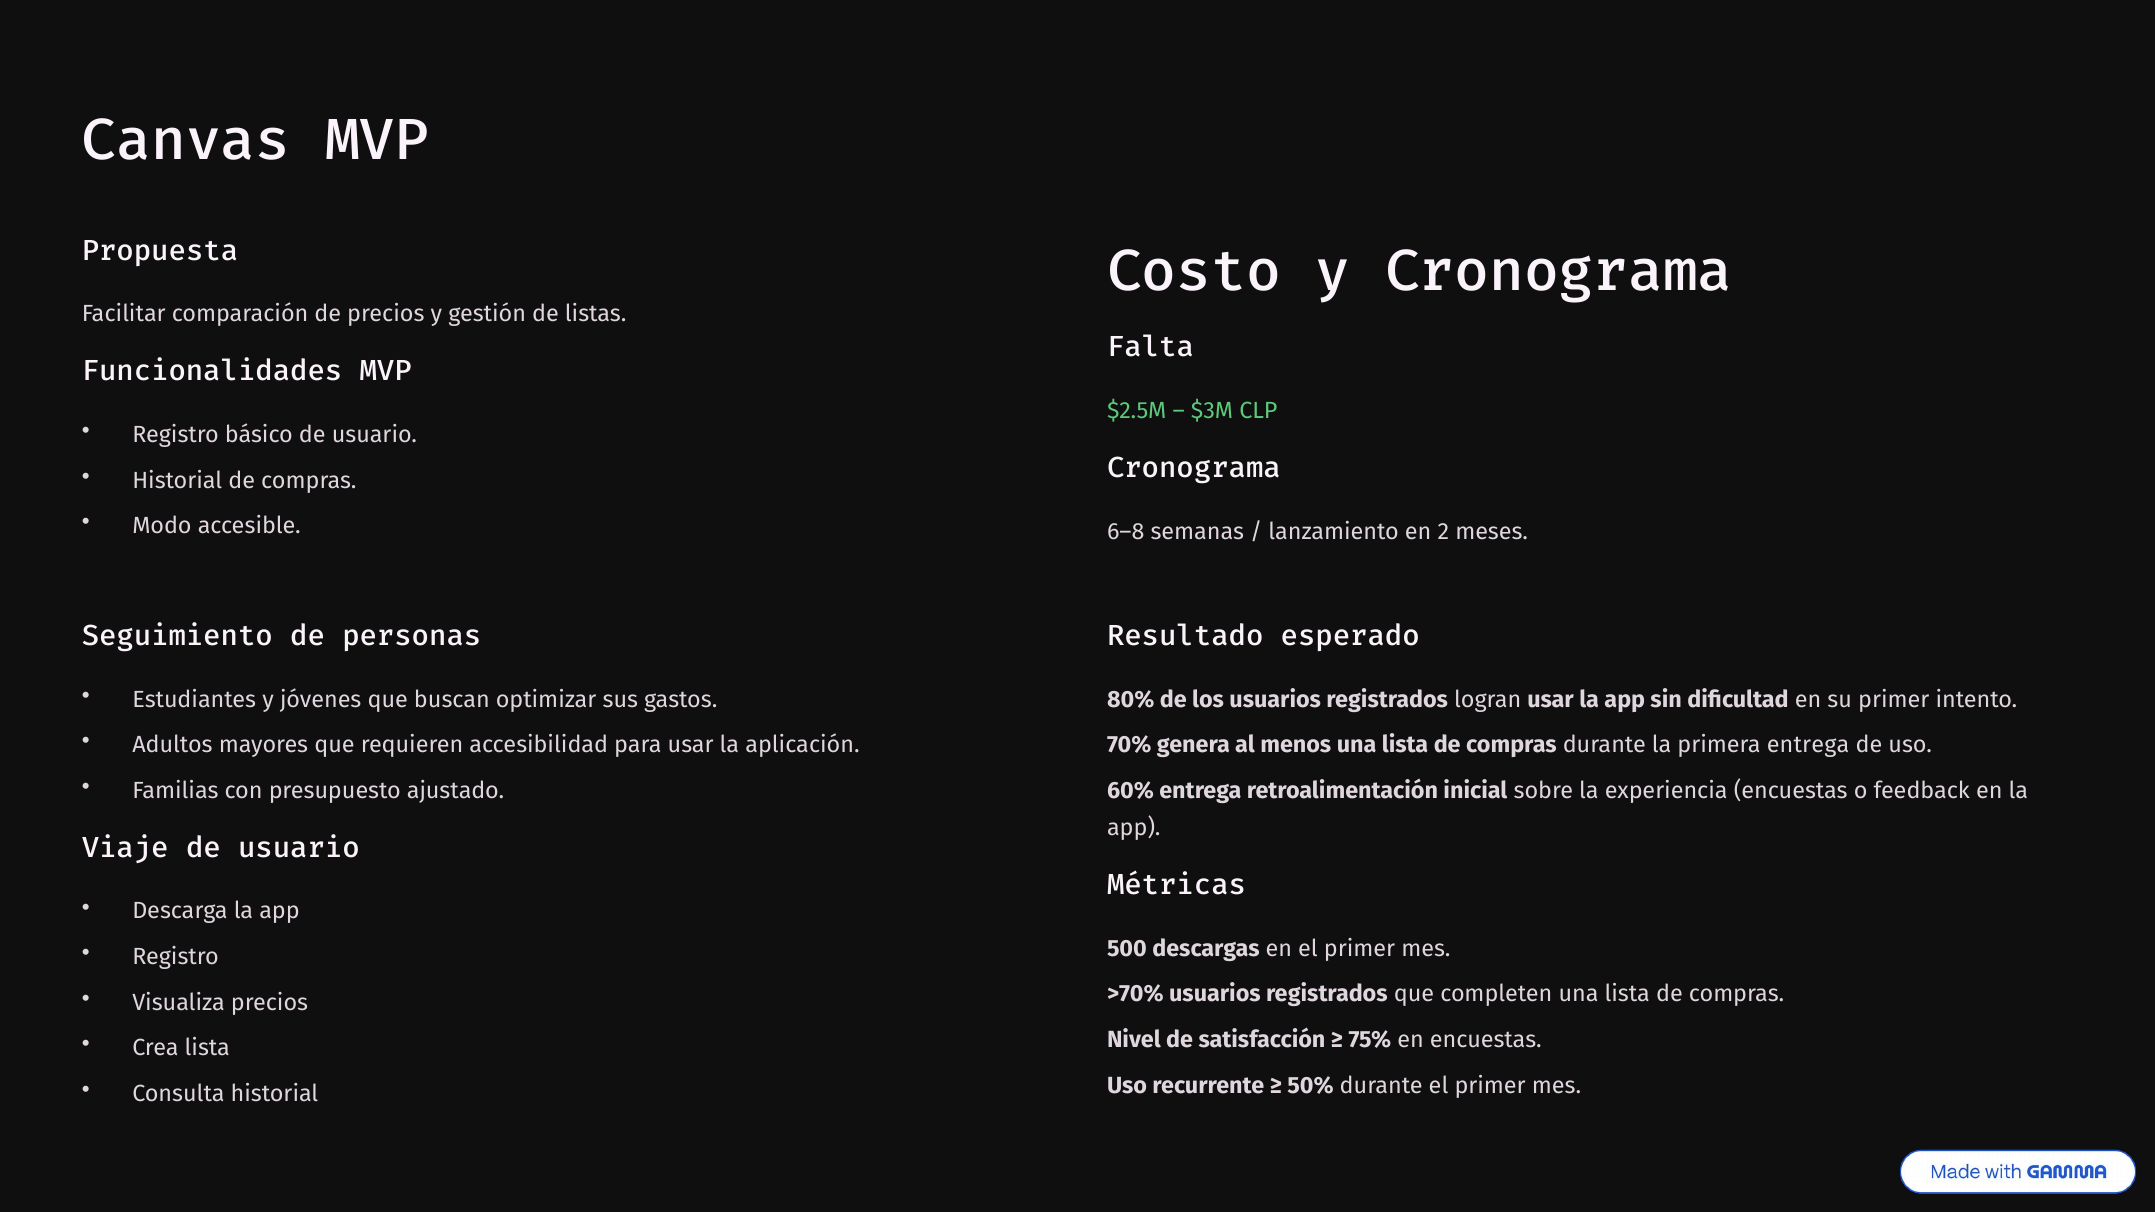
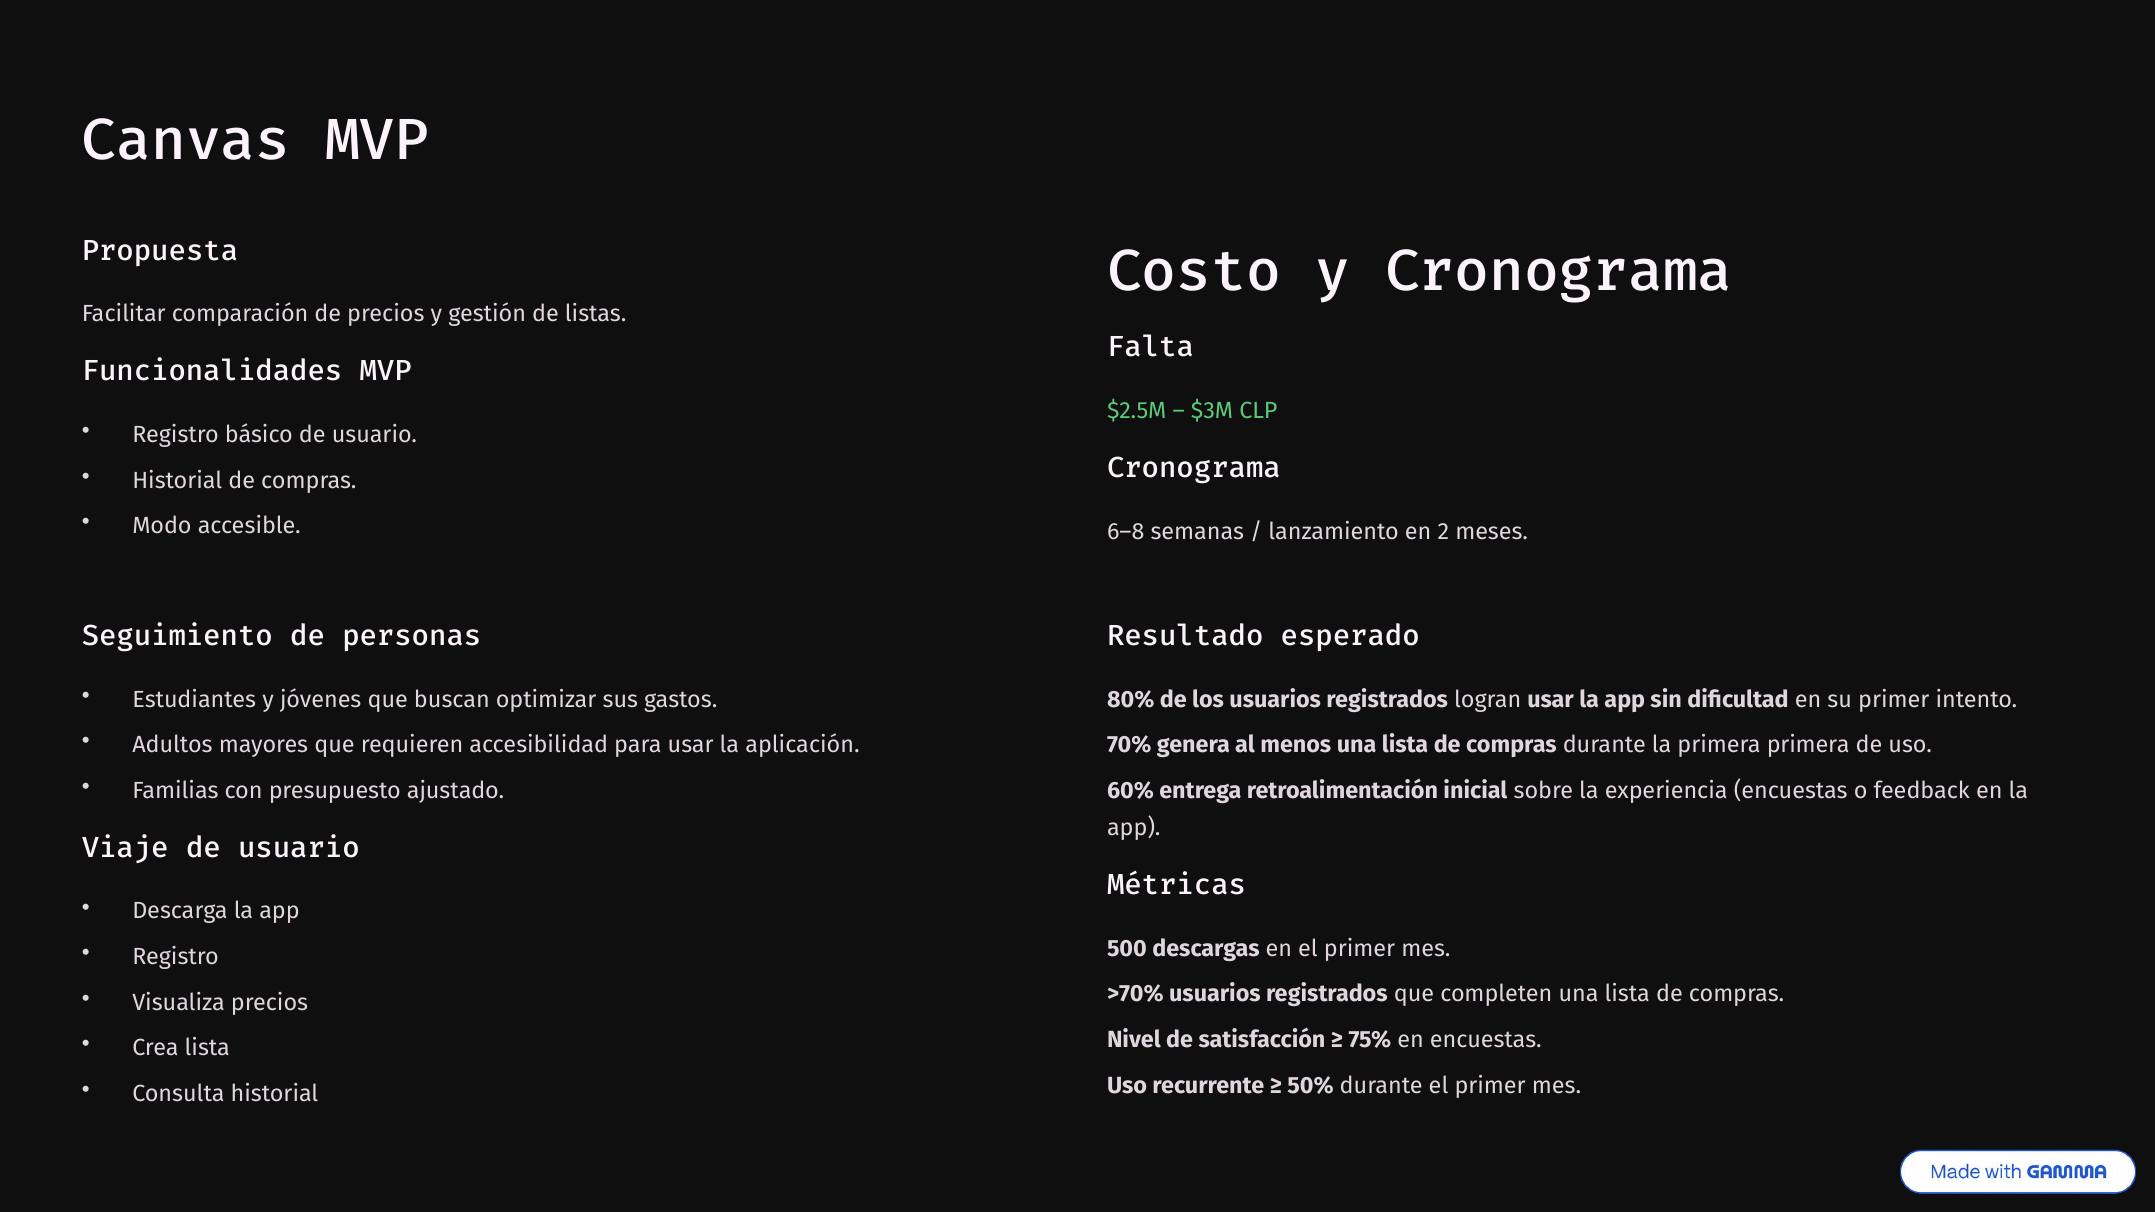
primera entrega: entrega -> primera
